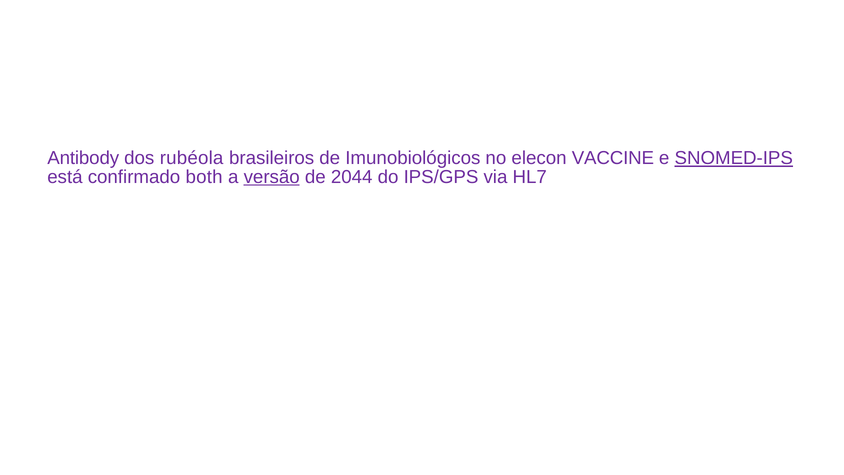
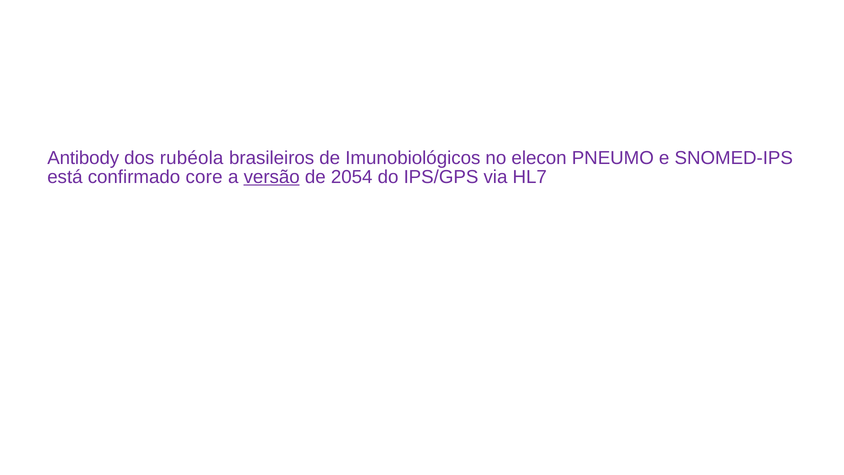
VACCINE: VACCINE -> PNEUMO
SNOMED-IPS underline: present -> none
both: both -> core
2044: 2044 -> 2054
